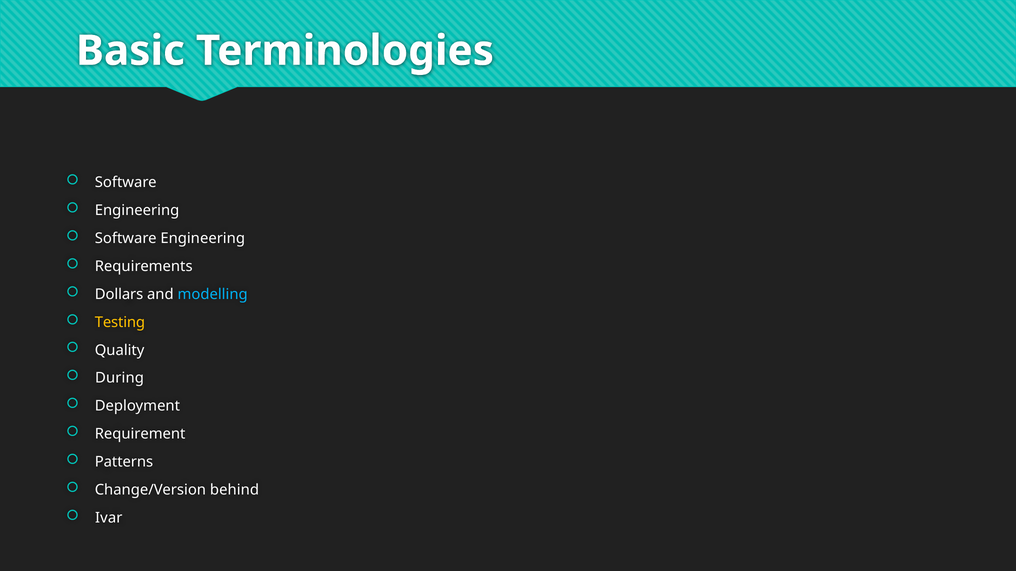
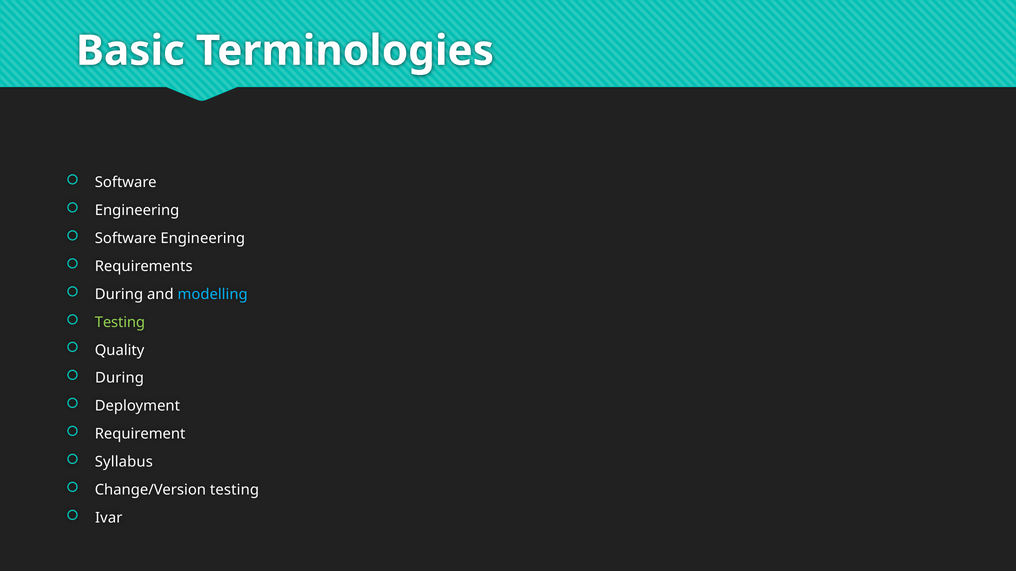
Dollars at (119, 295): Dollars -> During
Testing at (120, 322) colour: yellow -> light green
Patterns: Patterns -> Syllabus
Change/Version behind: behind -> testing
